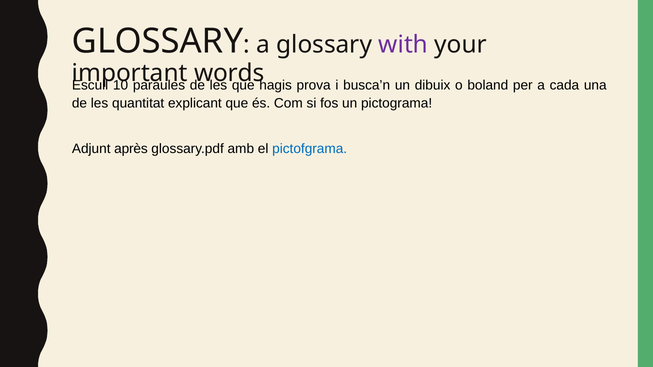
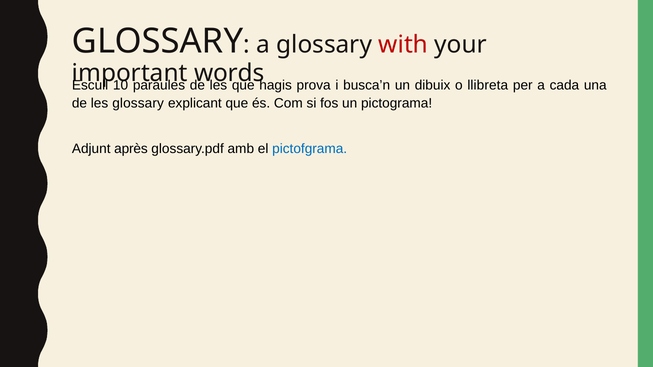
with colour: purple -> red
boland: boland -> llibreta
les quantitat: quantitat -> glossary
